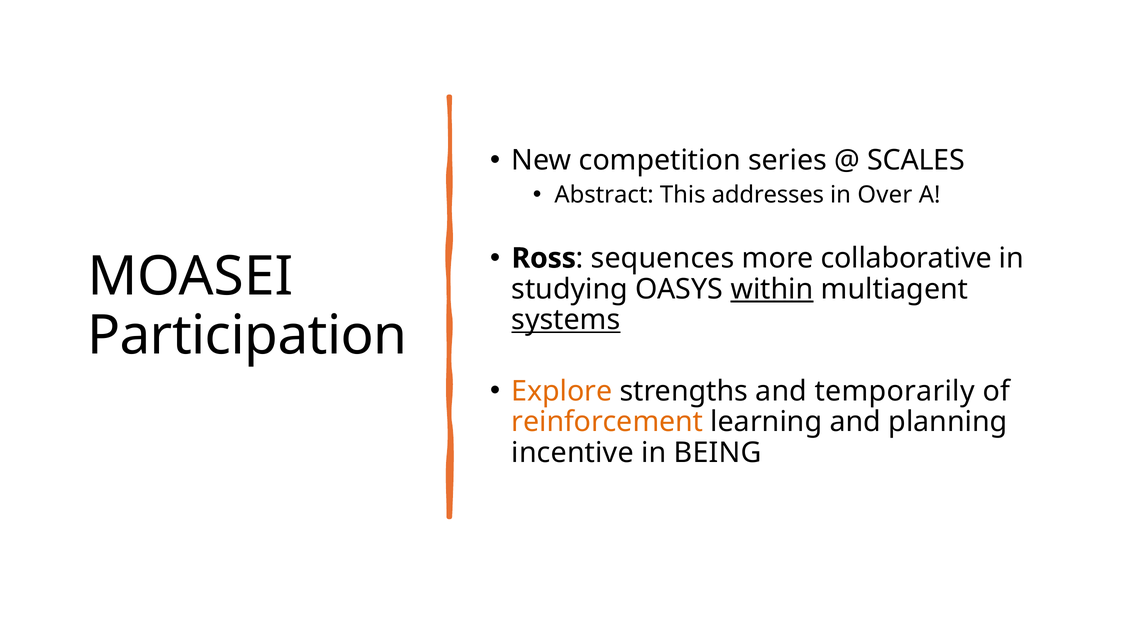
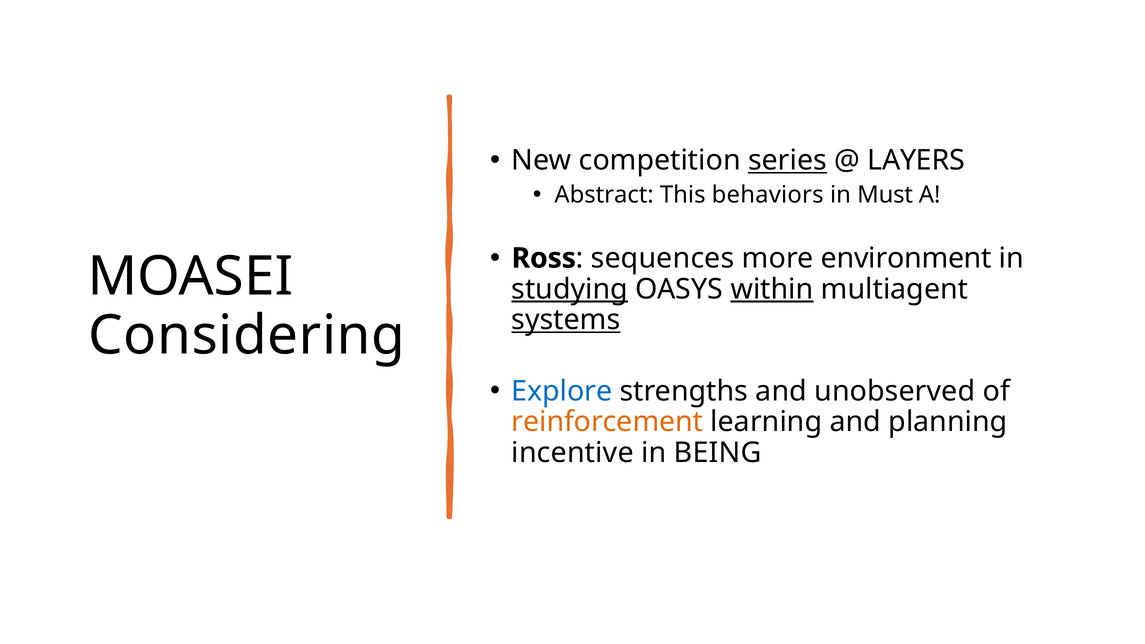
series underline: none -> present
SCALES: SCALES -> LAYERS
addresses: addresses -> behaviors
Over: Over -> Must
collaborative: collaborative -> environment
studying underline: none -> present
Participation: Participation -> Considering
Explore colour: orange -> blue
temporarily: temporarily -> unobserved
